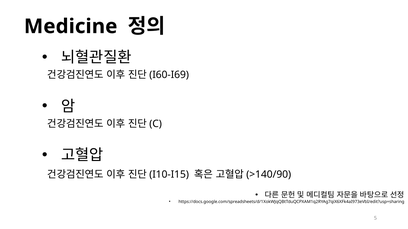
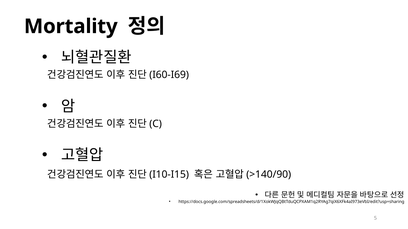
Medicine: Medicine -> Mortality
